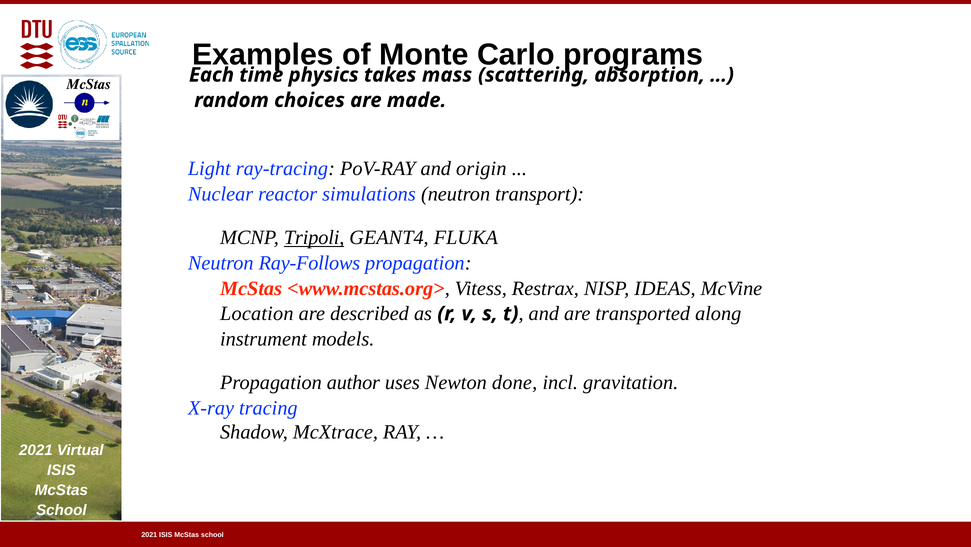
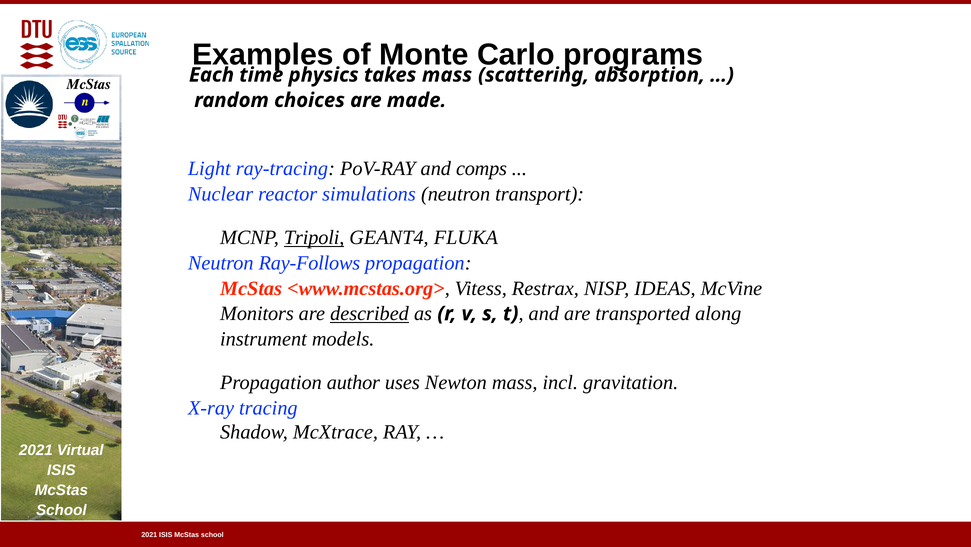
origin: origin -> comps
Location: Location -> Monitors
described underline: none -> present
Newton done: done -> mass
